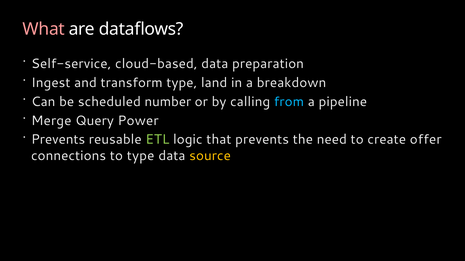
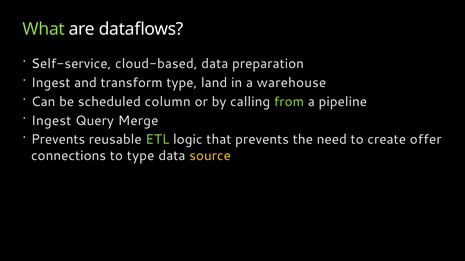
What colour: pink -> light green
breakdown: breakdown -> warehouse
number: number -> column
from colour: light blue -> light green
Merge at (51, 121): Merge -> Ingest
Power: Power -> Merge
